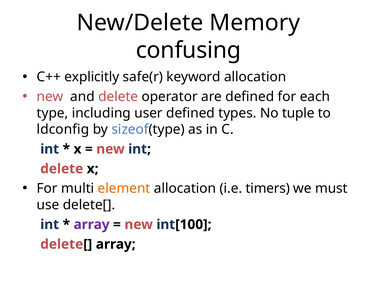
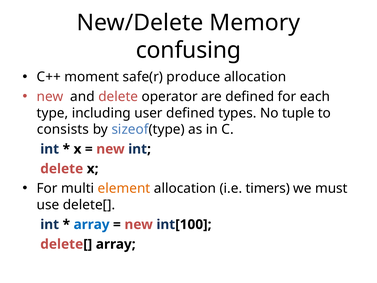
explicitly: explicitly -> moment
keyword: keyword -> produce
ldconfig: ldconfig -> consists
array at (92, 224) colour: purple -> blue
